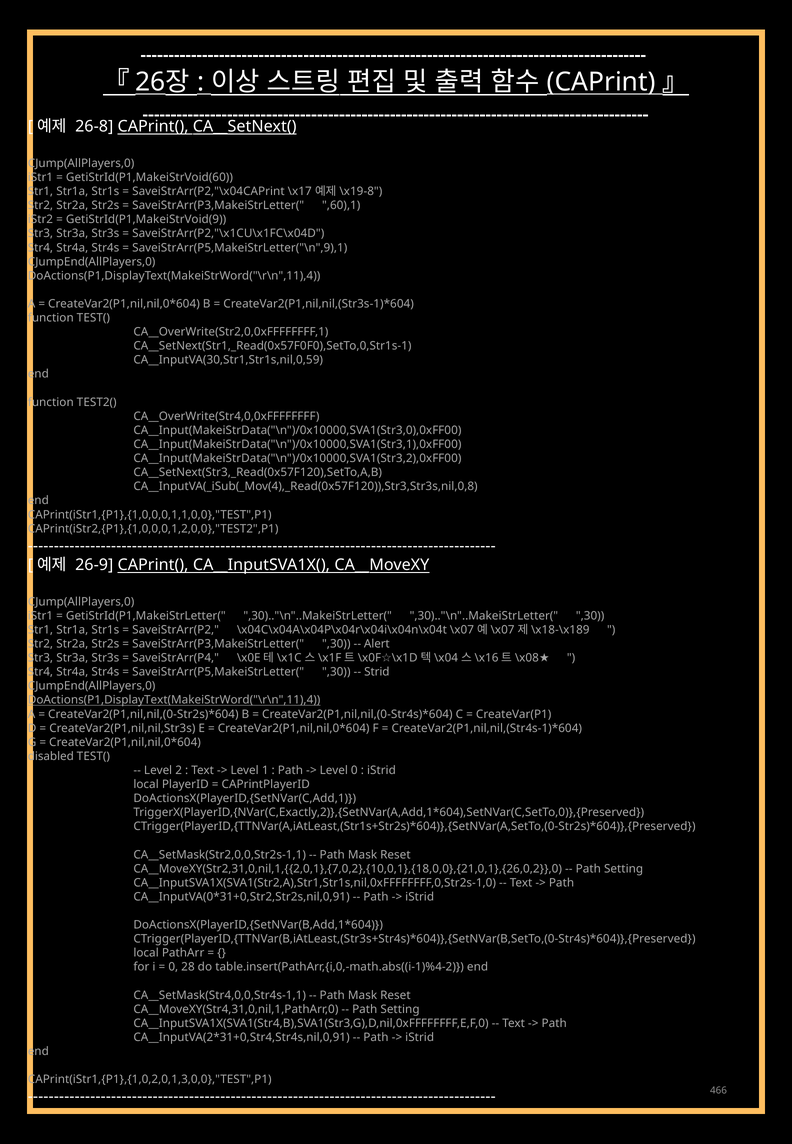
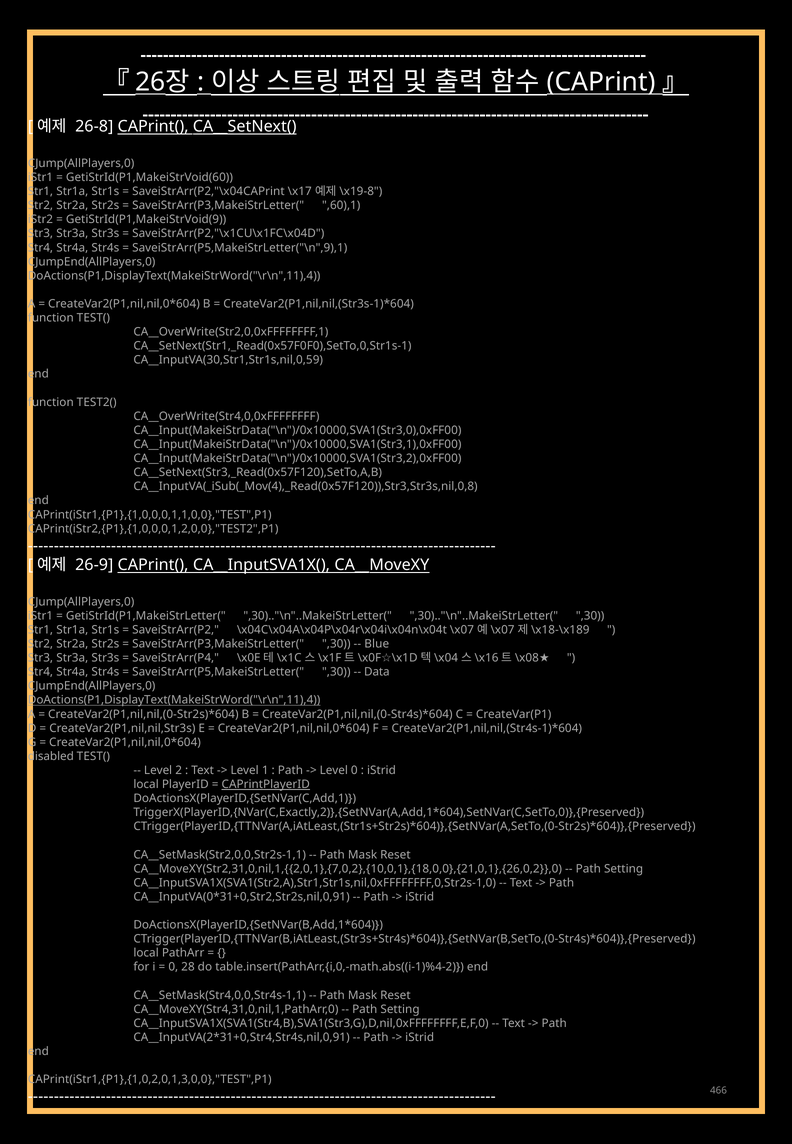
Alert: Alert -> Blue
Strid: Strid -> Data
CAPrintPlayerID underline: none -> present
